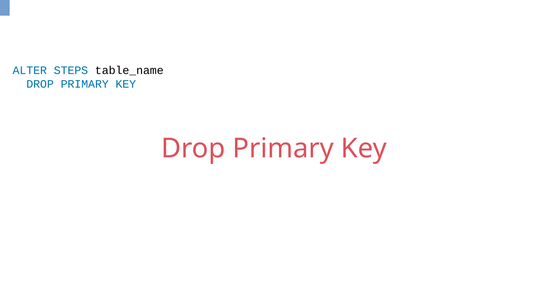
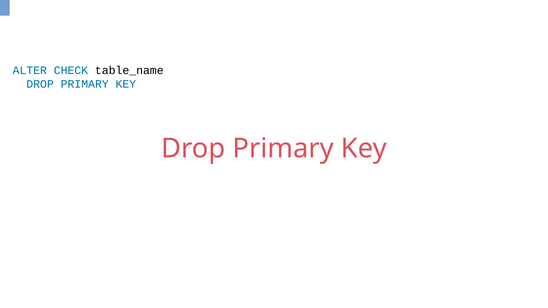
STEPS: STEPS -> CHECK
